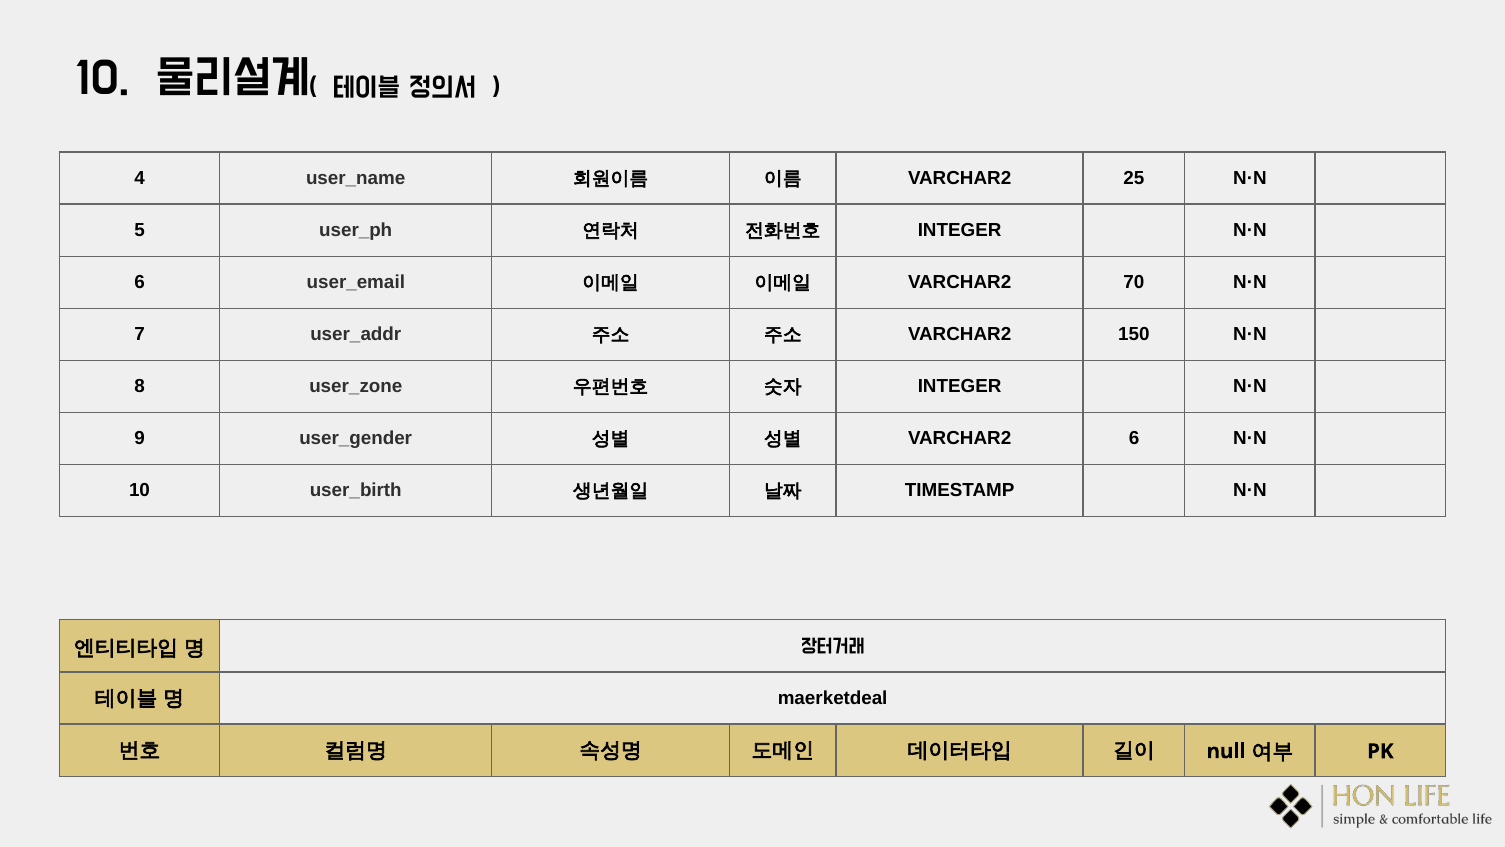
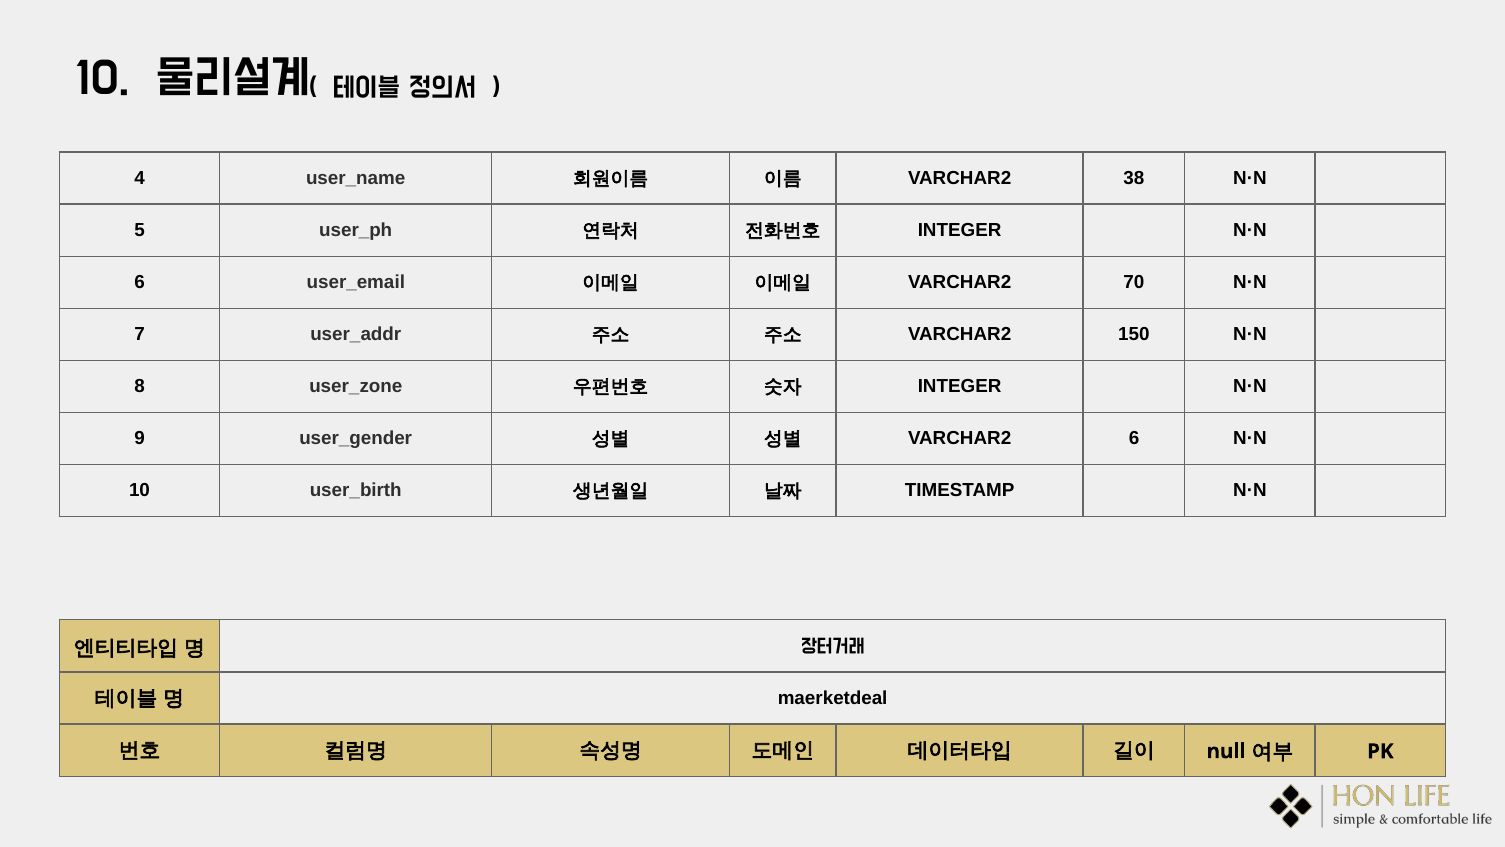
25: 25 -> 38
